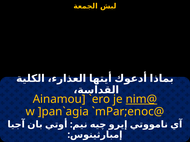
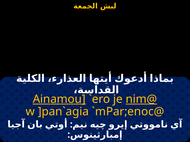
Ainamou underline: none -> present
